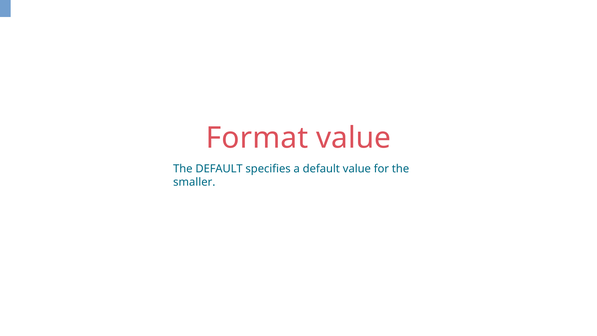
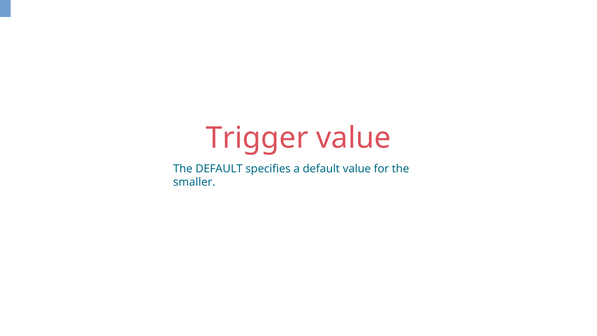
Format: Format -> Trigger
